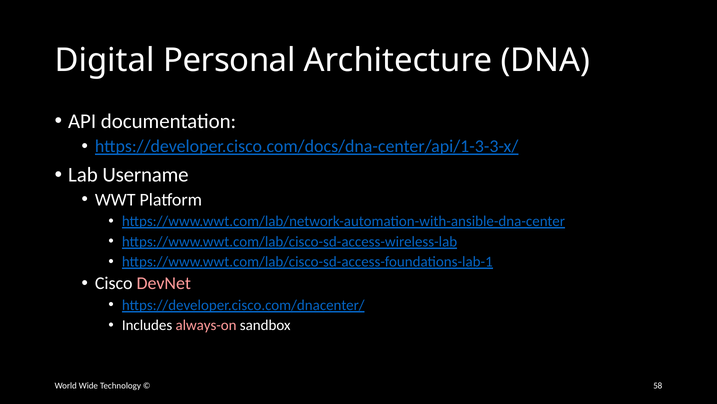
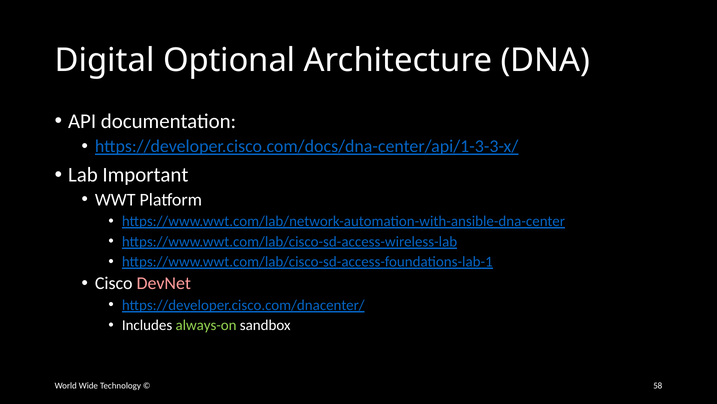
Personal: Personal -> Optional
Username: Username -> Important
always-on colour: pink -> light green
